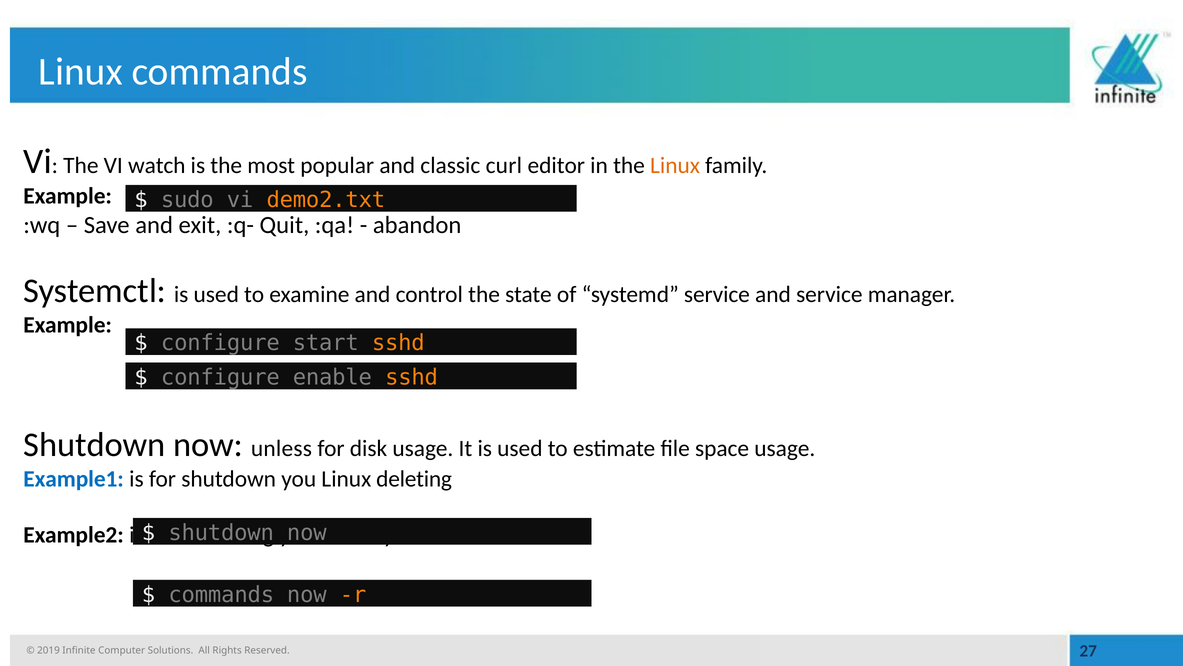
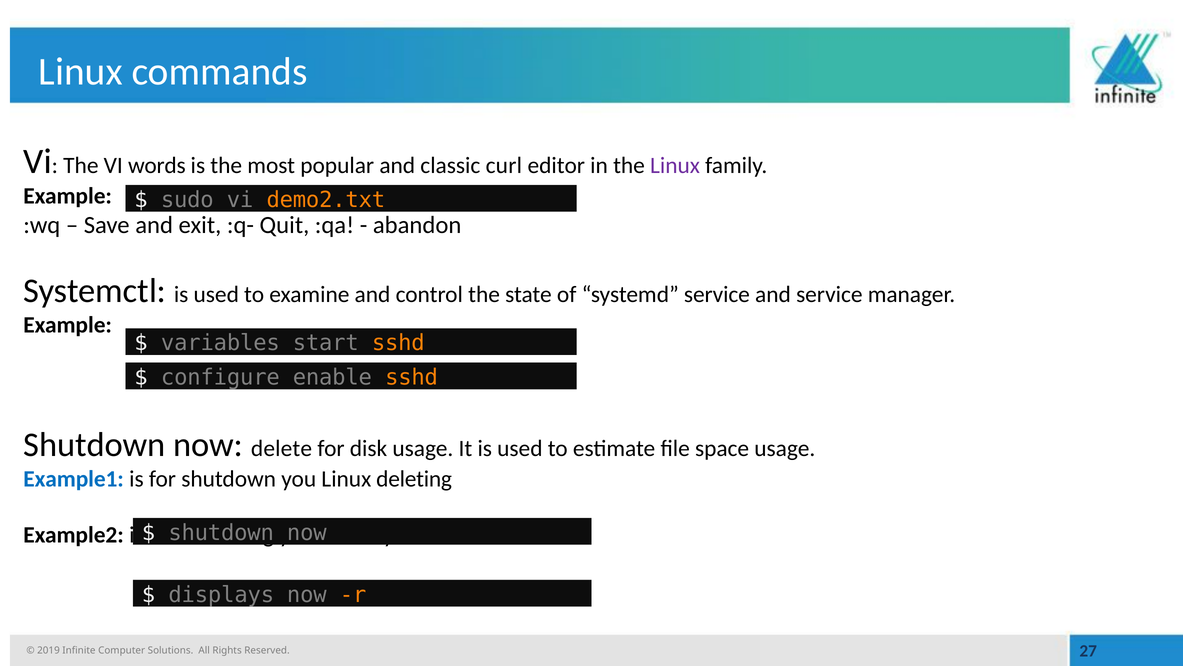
watch: watch -> words
Linux at (675, 165) colour: orange -> purple
configure at (220, 343): configure -> variables
unless: unless -> delete
commands at (221, 594): commands -> displays
